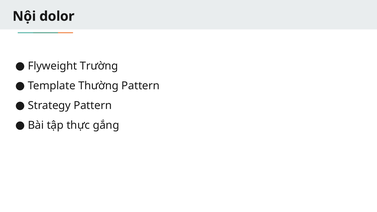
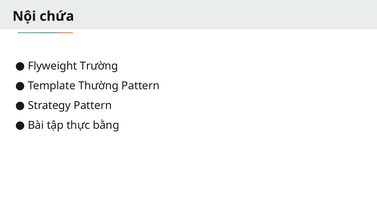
dolor: dolor -> chứa
gắng: gắng -> bằng
